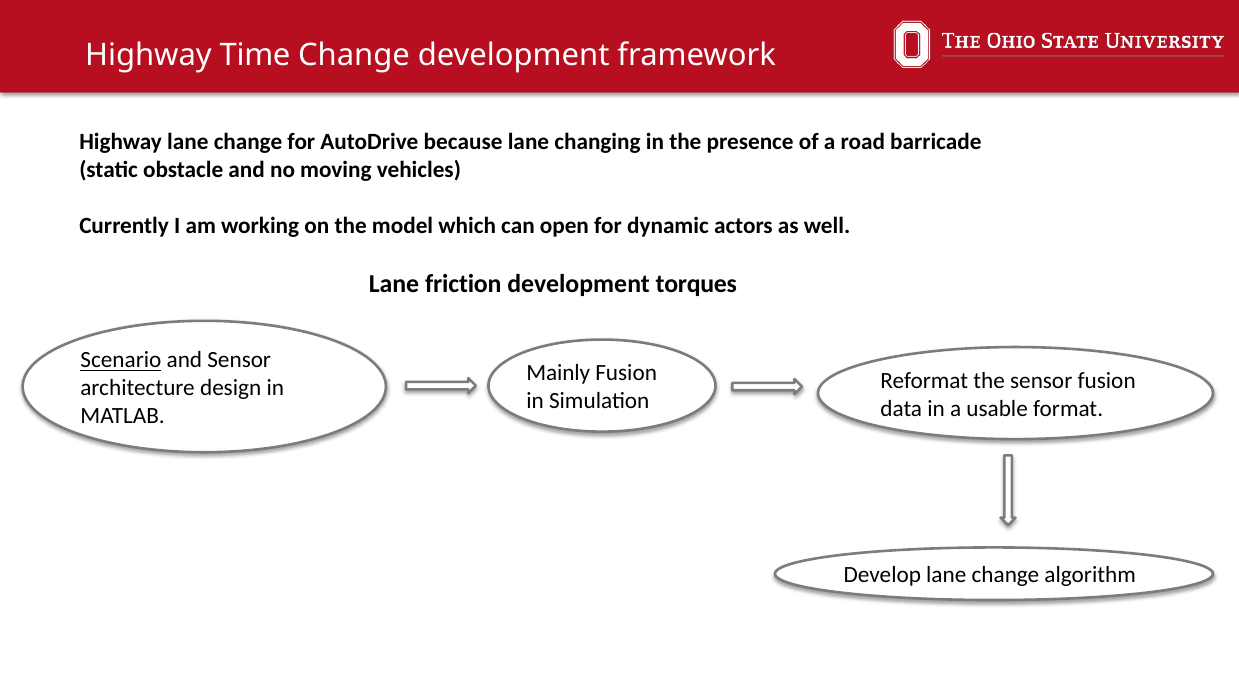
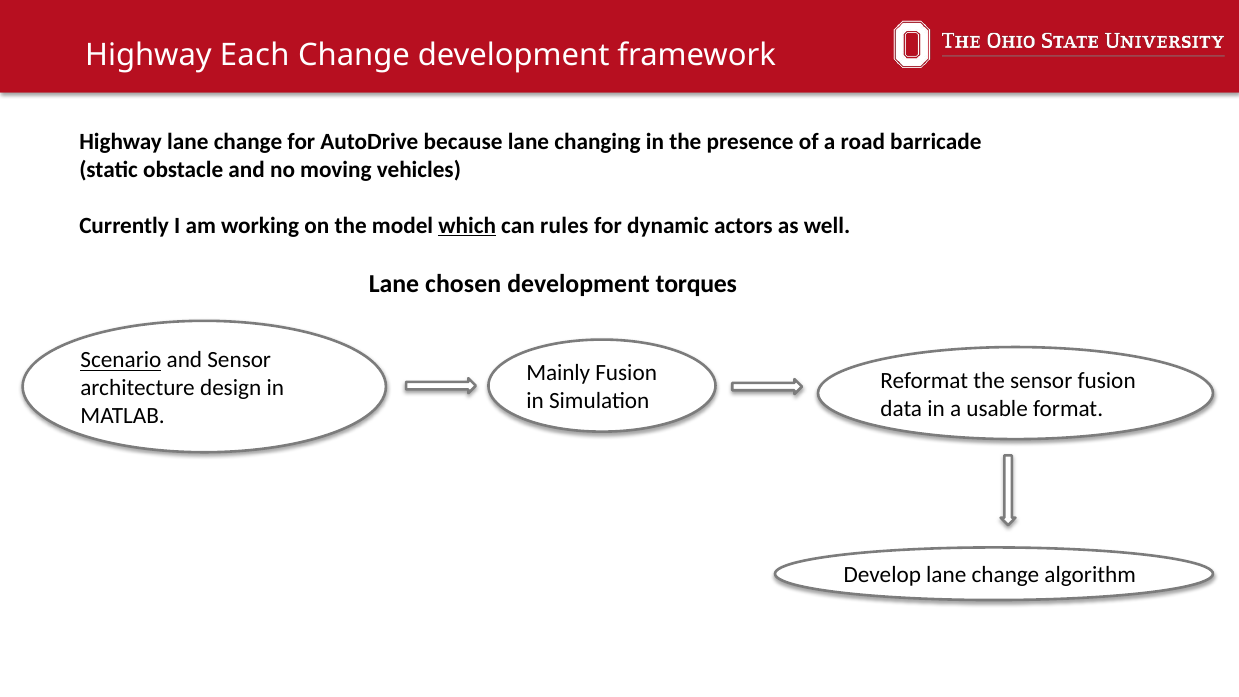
Time: Time -> Each
which underline: none -> present
open: open -> rules
friction: friction -> chosen
